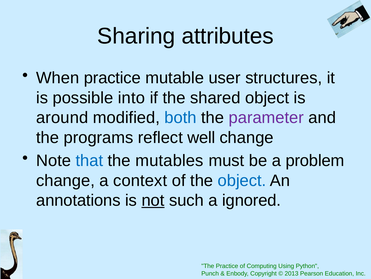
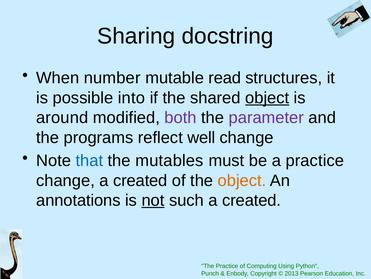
attributes: attributes -> docstring
When practice: practice -> number
user: user -> read
object at (267, 98) underline: none -> present
both colour: blue -> purple
a problem: problem -> practice
change a context: context -> created
object at (242, 180) colour: blue -> orange
such a ignored: ignored -> created
